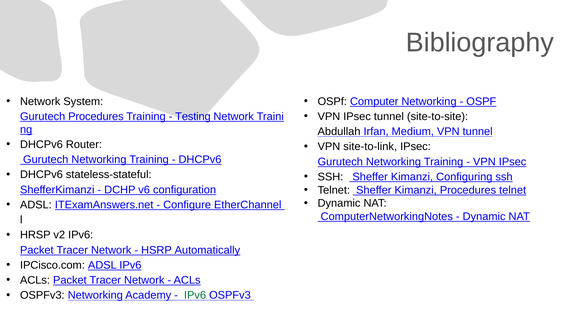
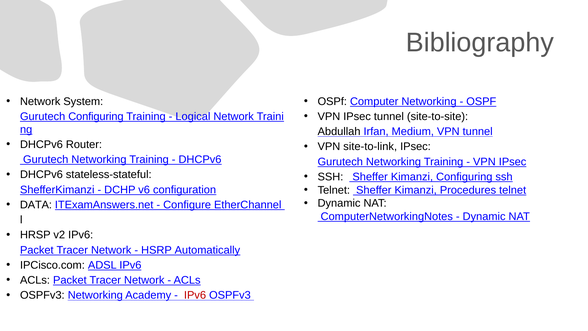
Gurutech Procedures: Procedures -> Configuring
Testing: Testing -> Logical
ADSL at (36, 205): ADSL -> DATA
IPv6 at (195, 295) colour: green -> red
